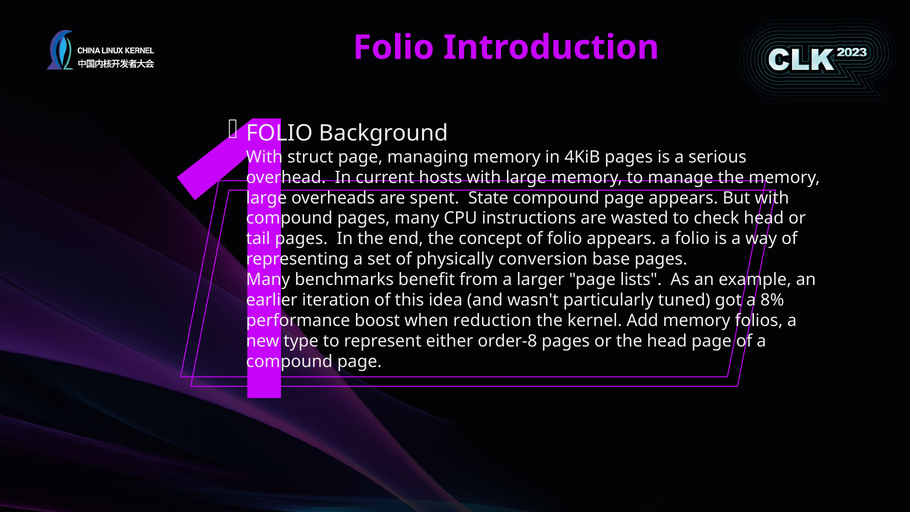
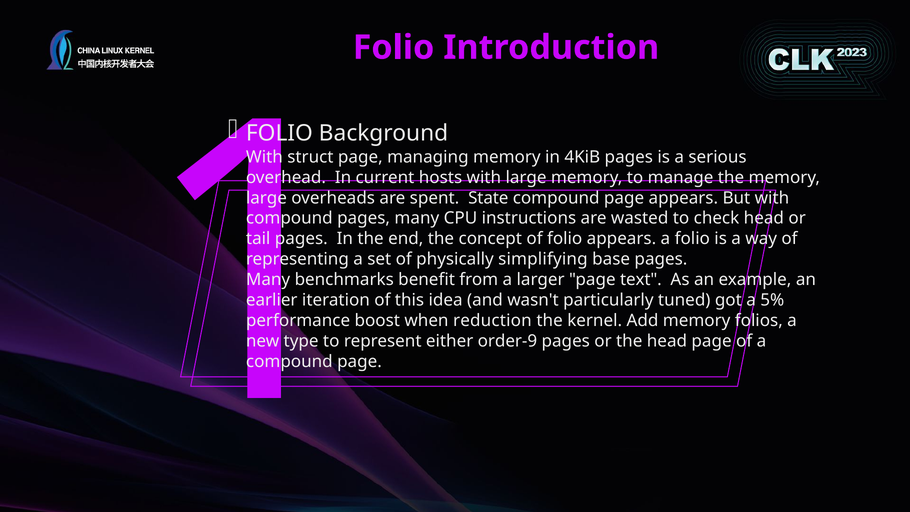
conversion: conversion -> simplifying
lists: lists -> text
8%: 8% -> 5%
order-8: order-8 -> order-9
